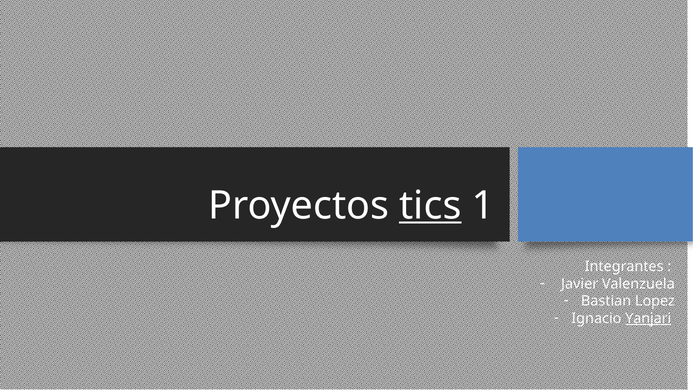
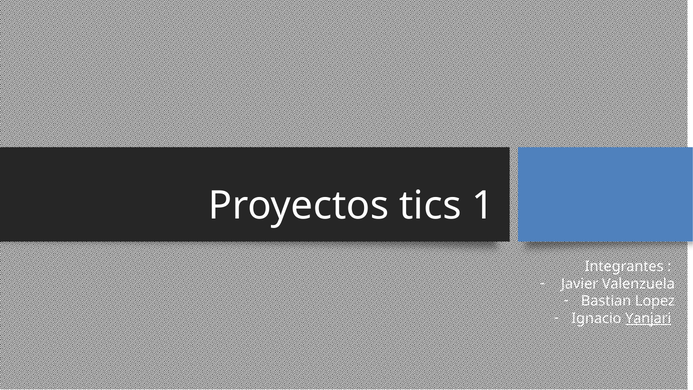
tics underline: present -> none
